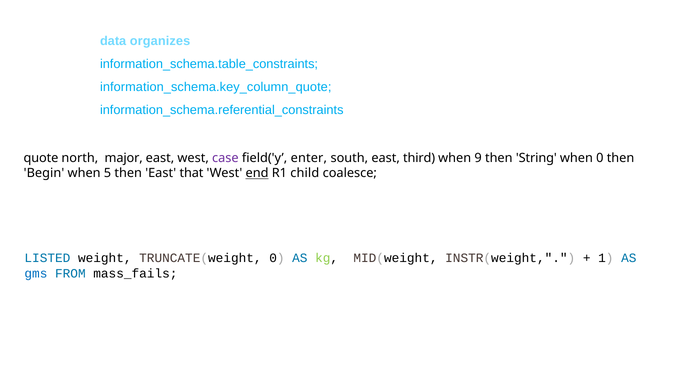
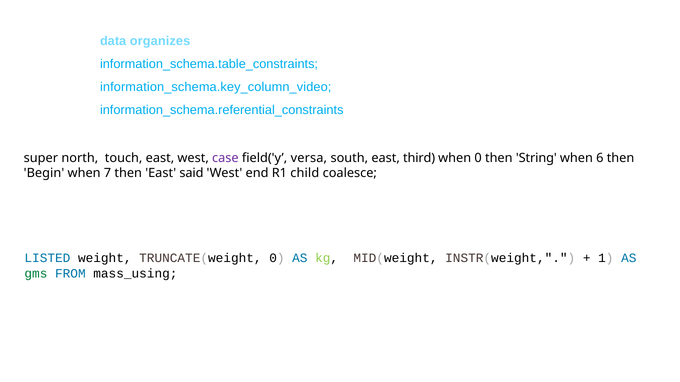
information_schema.key_column_quote: information_schema.key_column_quote -> information_schema.key_column_video
quote: quote -> super
major: major -> touch
enter: enter -> versa
when 9: 9 -> 0
when 0: 0 -> 6
5: 5 -> 7
that: that -> said
end underline: present -> none
gms colour: blue -> green
mass_fails: mass_fails -> mass_using
